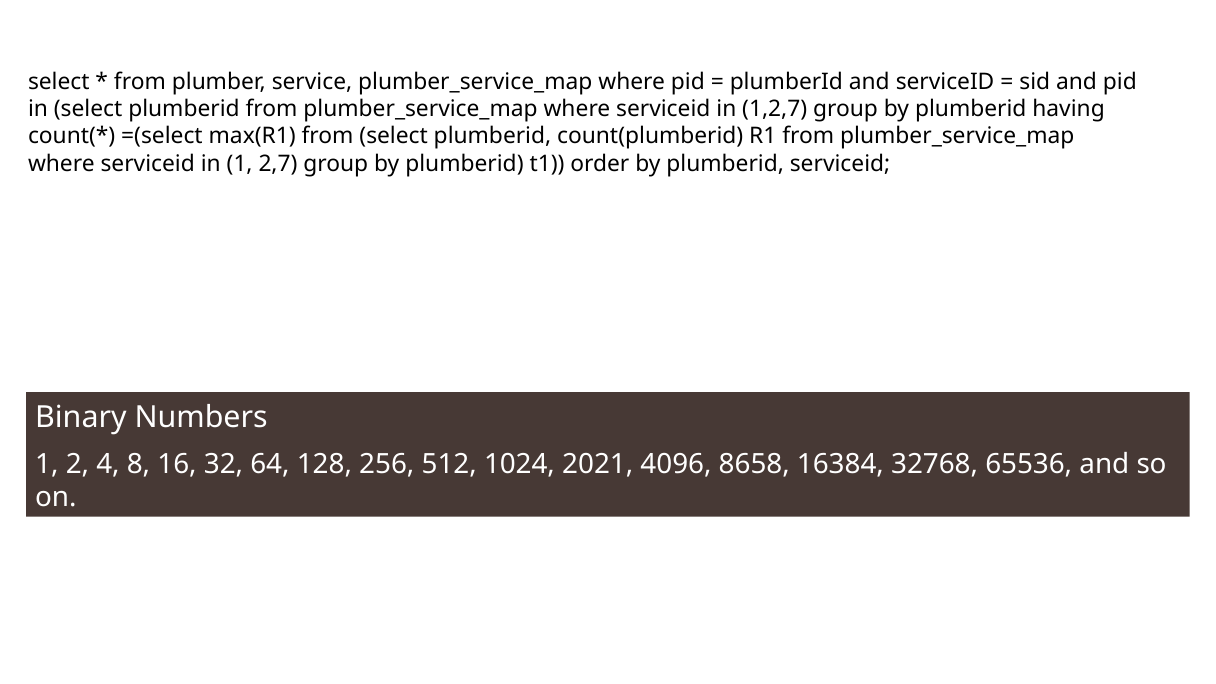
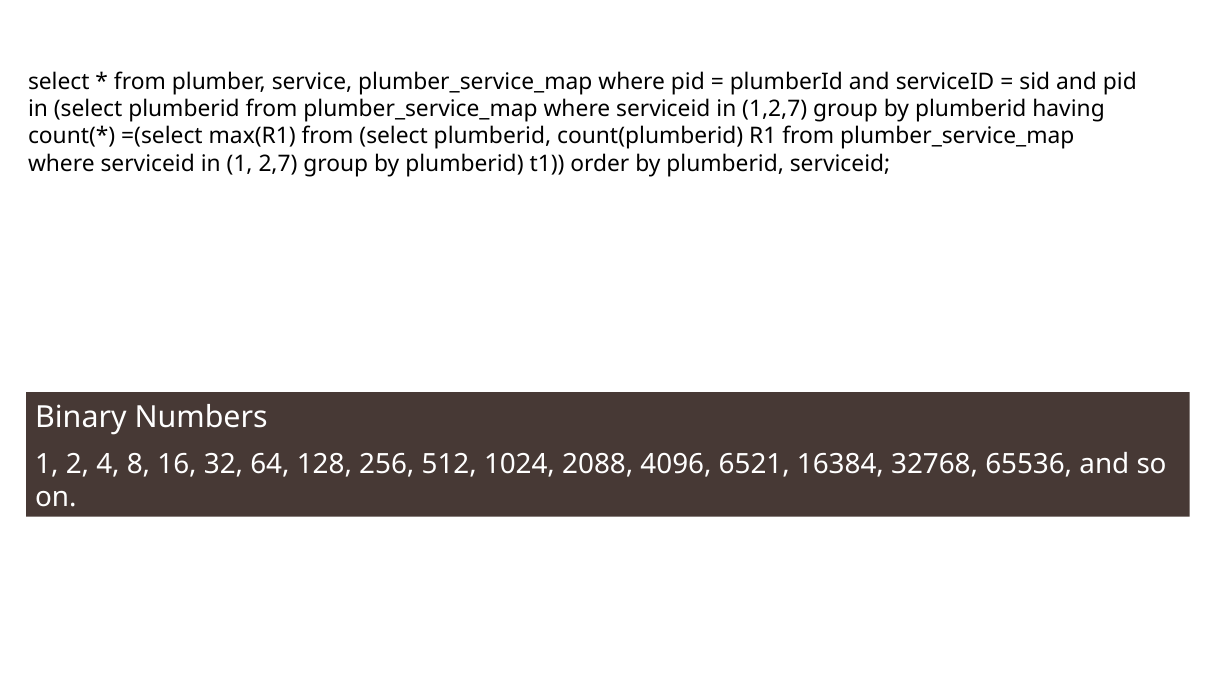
2021: 2021 -> 2088
8658: 8658 -> 6521
